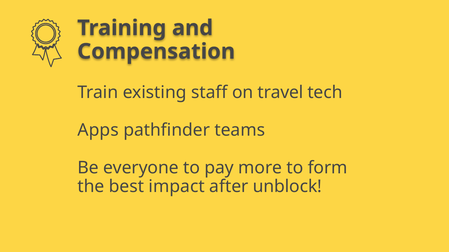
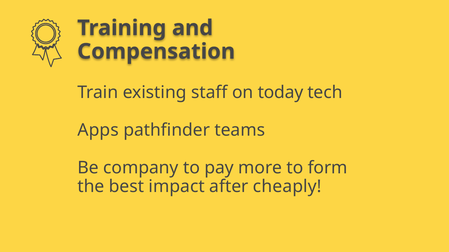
travel: travel -> today
everyone: everyone -> company
unblock: unblock -> cheaply
